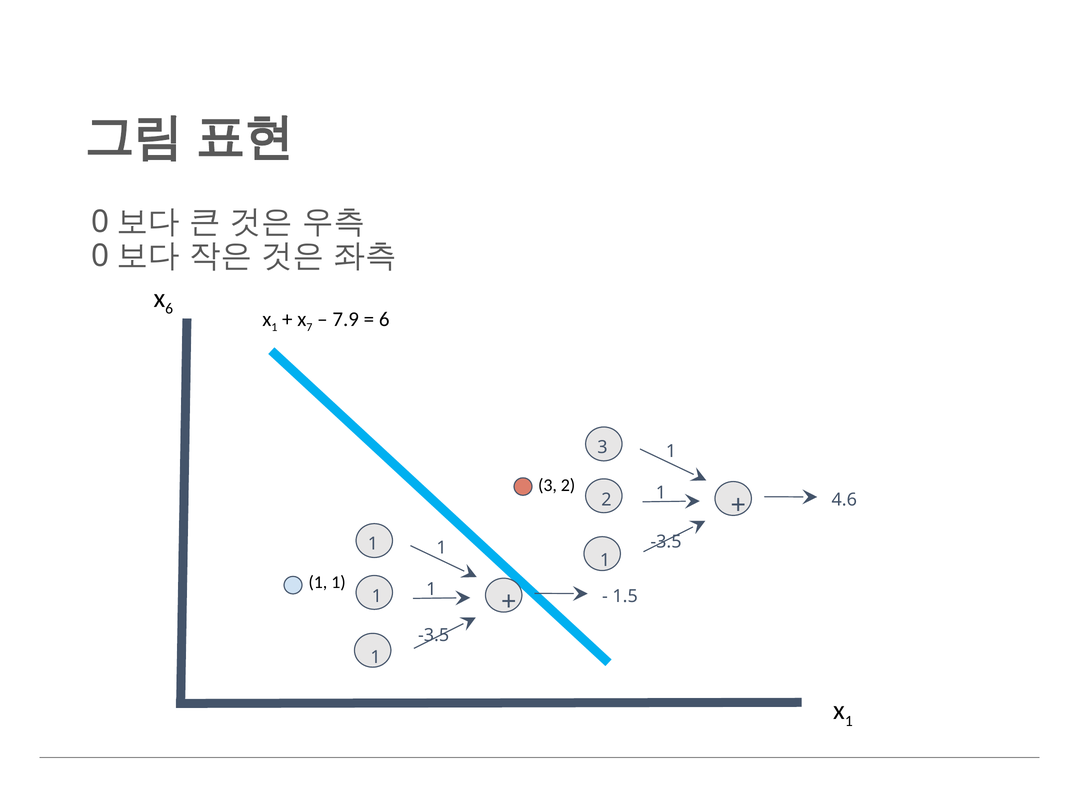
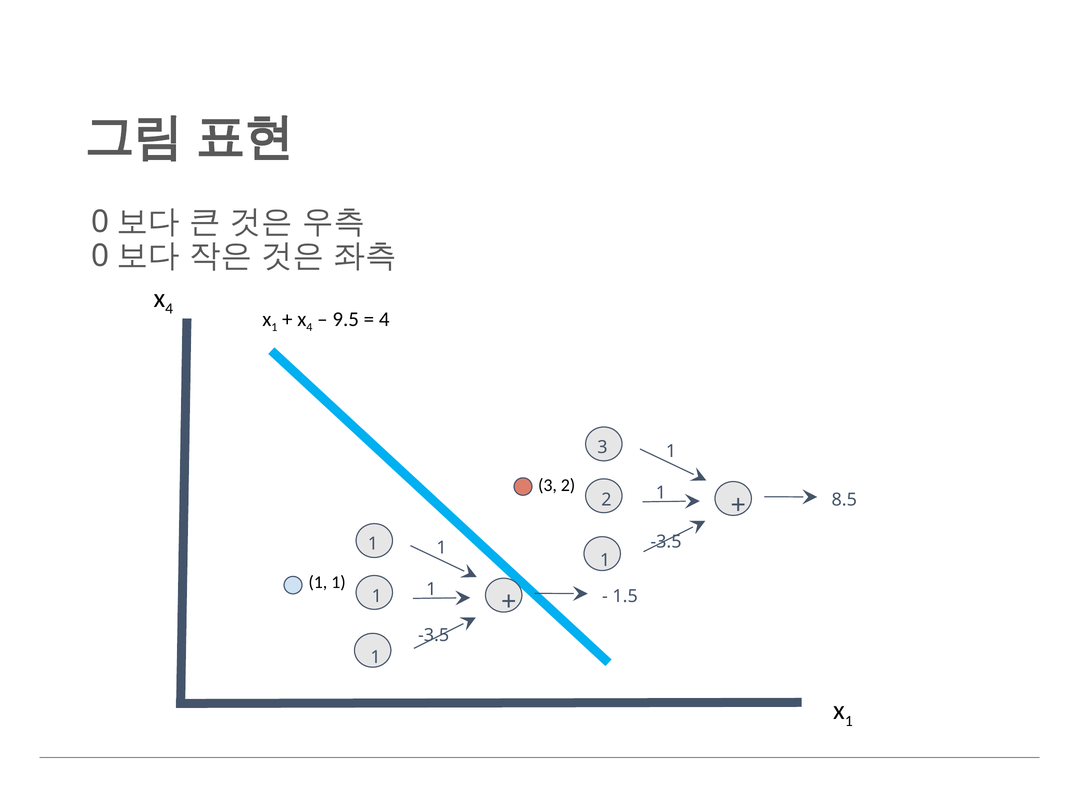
6 at (169, 309): 6 -> 4
7 at (309, 327): 7 -> 4
7.9: 7.9 -> 9.5
6 at (384, 319): 6 -> 4
4.6: 4.6 -> 8.5
